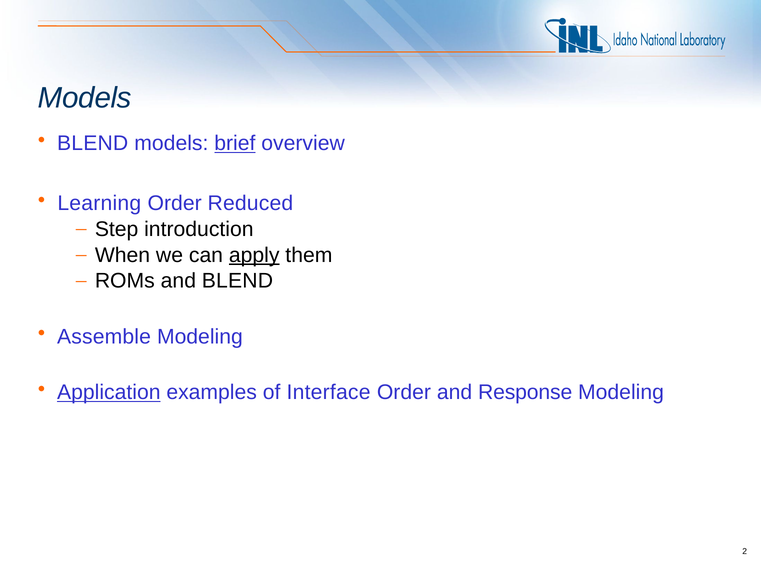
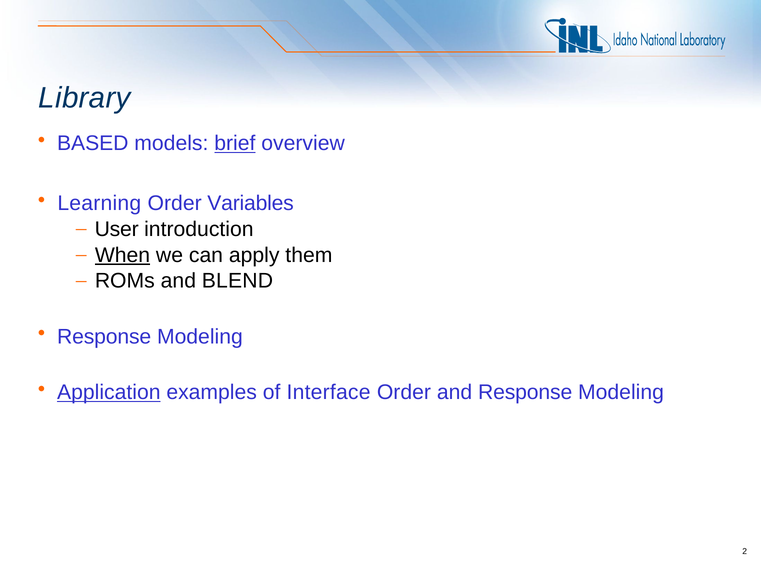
Models at (85, 98): Models -> Library
BLEND at (93, 143): BLEND -> BASED
Reduced: Reduced -> Variables
Step: Step -> User
When underline: none -> present
apply underline: present -> none
Assemble at (104, 337): Assemble -> Response
